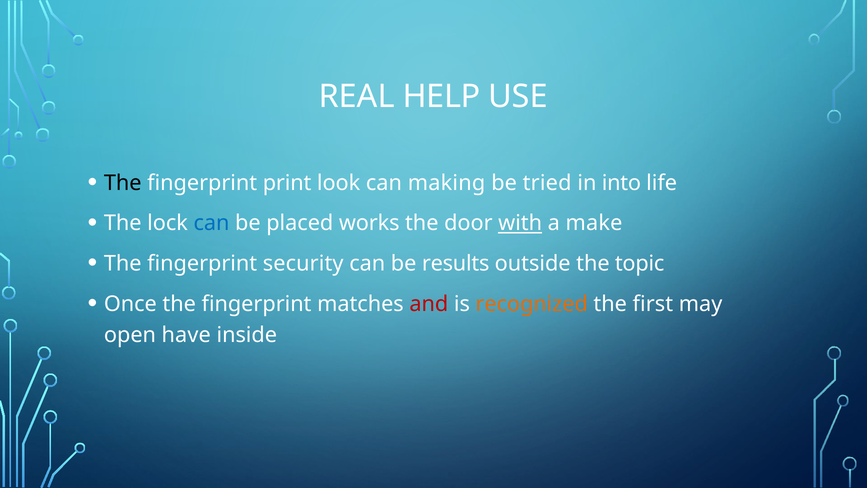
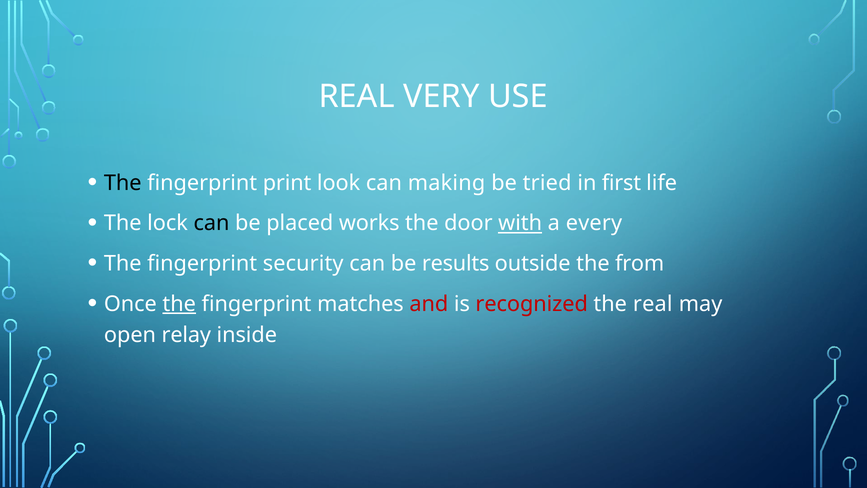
HELP: HELP -> VERY
into: into -> first
can at (212, 223) colour: blue -> black
make: make -> every
topic: topic -> from
the at (179, 304) underline: none -> present
recognized colour: orange -> red
the first: first -> real
have: have -> relay
